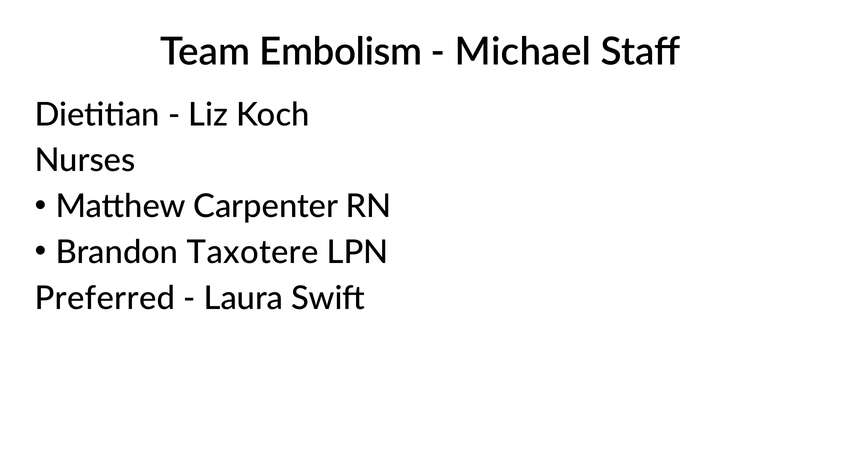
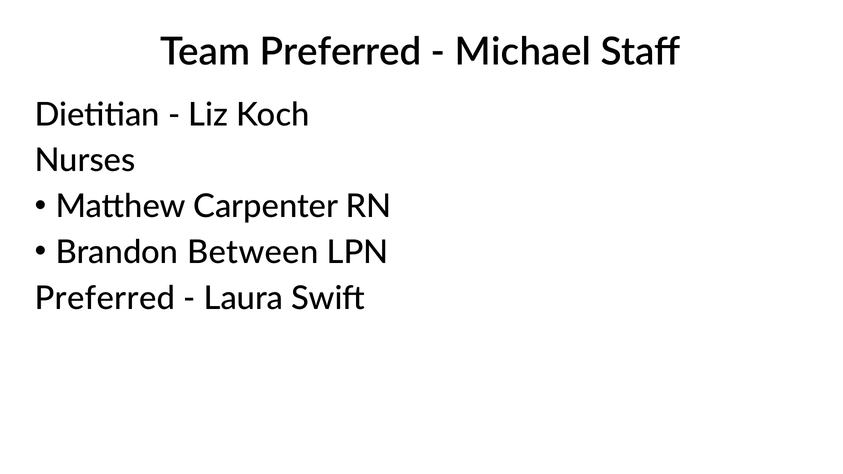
Team Embolism: Embolism -> Preferred
Taxotere: Taxotere -> Between
